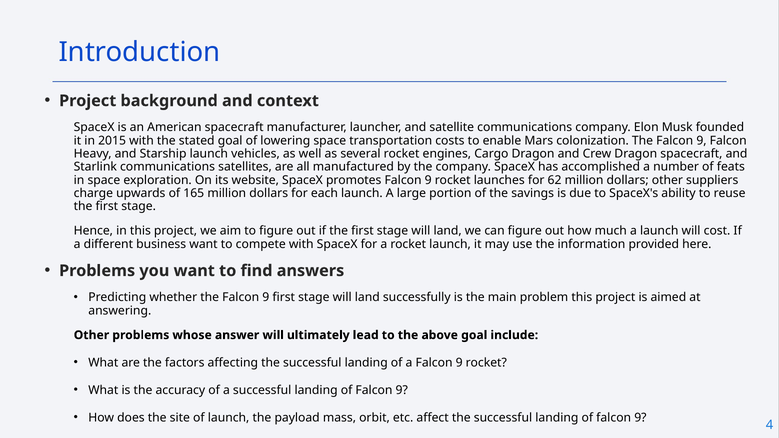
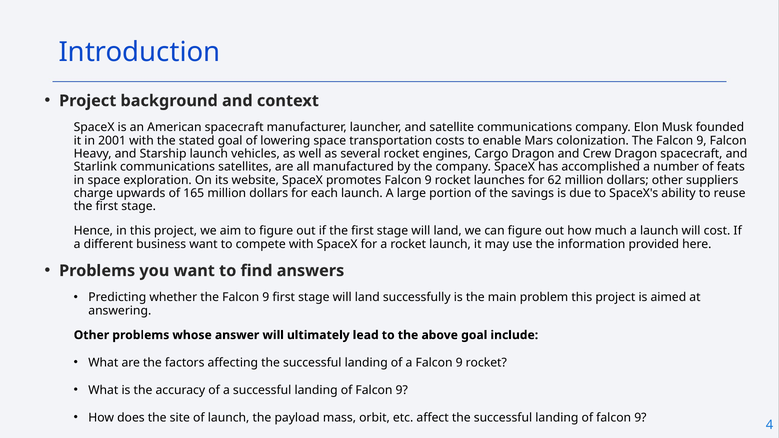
2015: 2015 -> 2001
